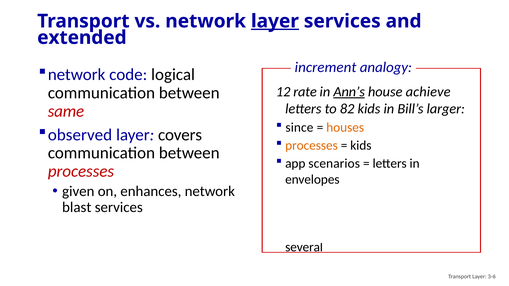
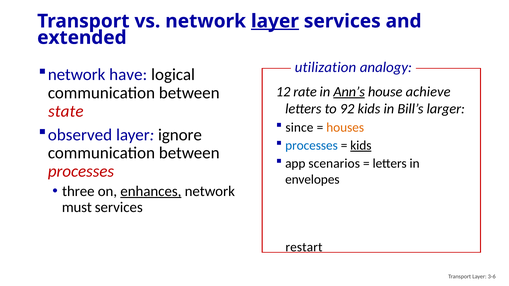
increment: increment -> utilization
code: code -> have
82: 82 -> 92
same: same -> state
covers: covers -> ignore
processes at (311, 146) colour: orange -> blue
kids at (361, 146) underline: none -> present
given: given -> three
enhances underline: none -> present
blast: blast -> must
several: several -> restart
